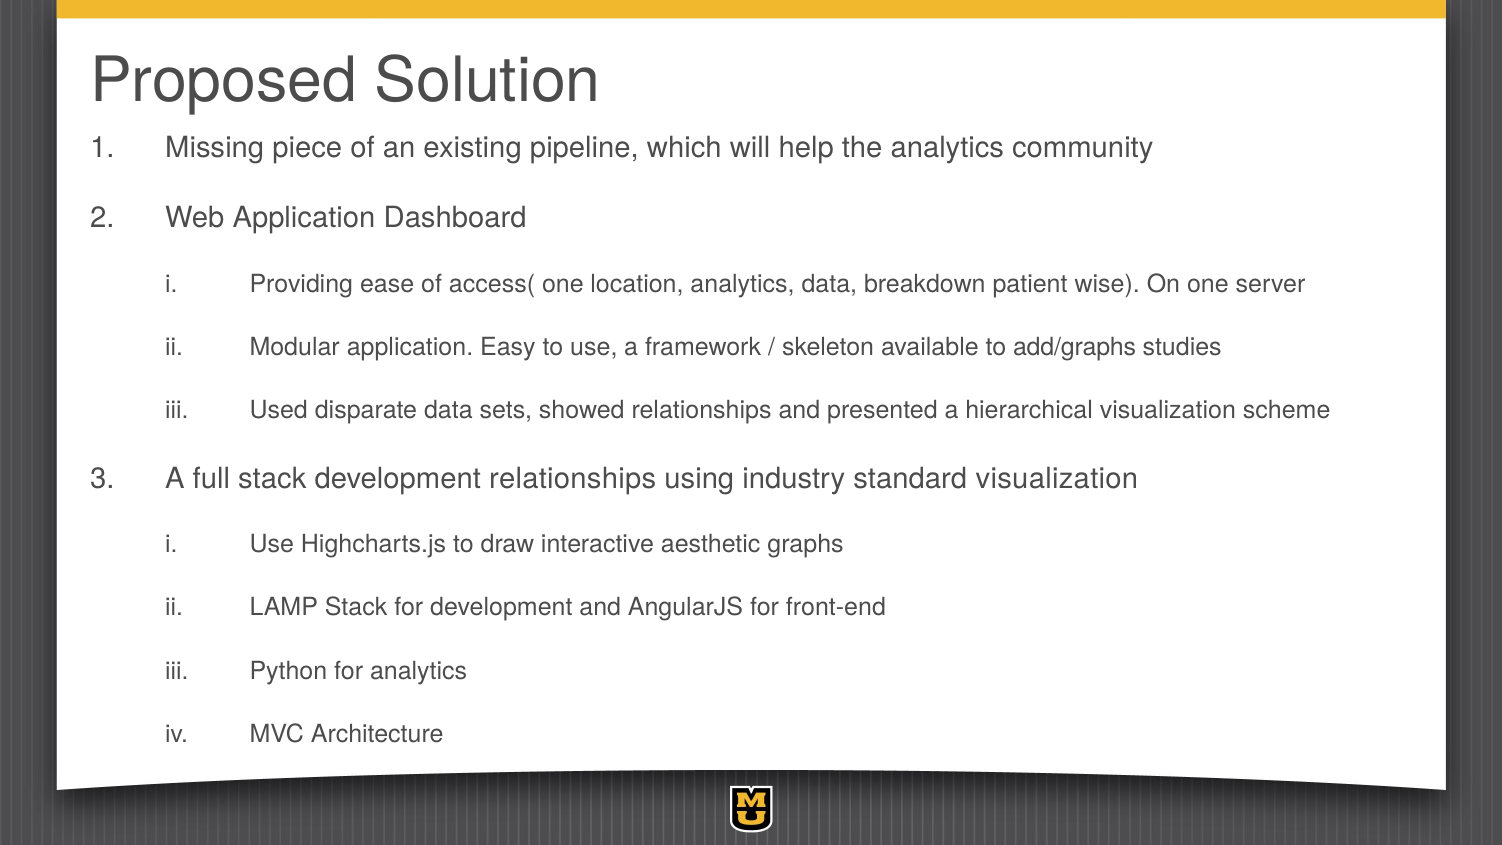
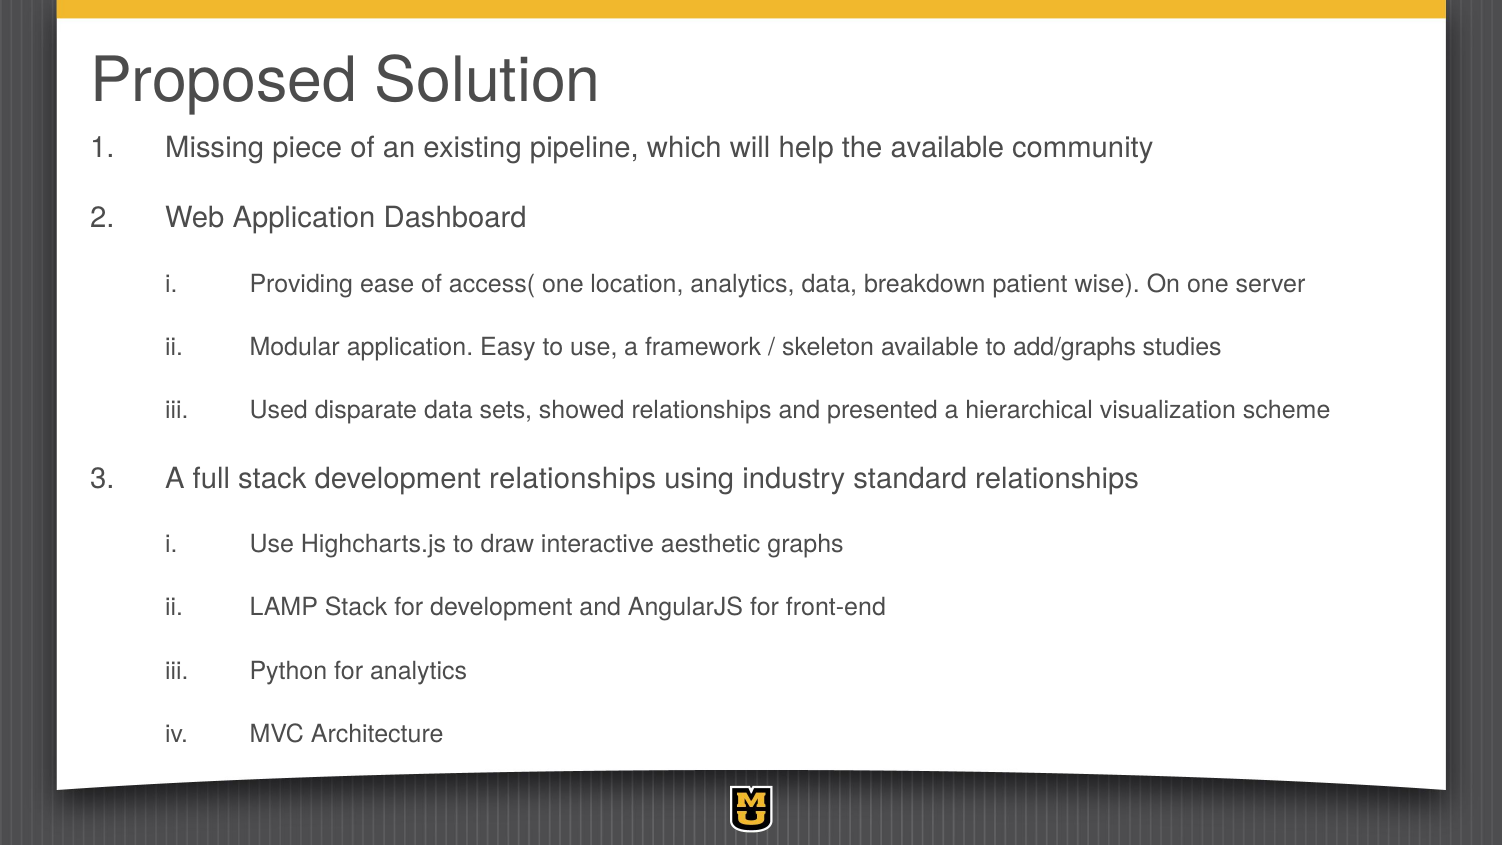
the analytics: analytics -> available
standard visualization: visualization -> relationships
